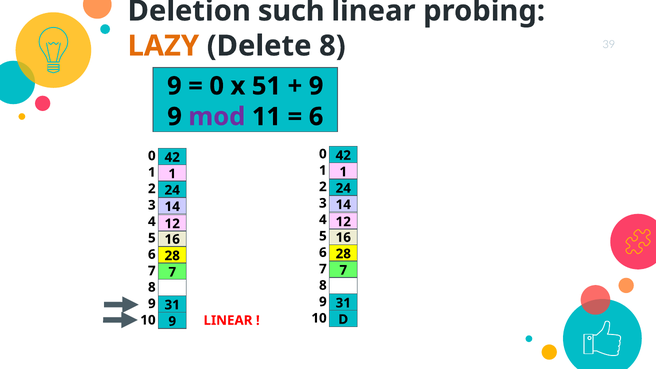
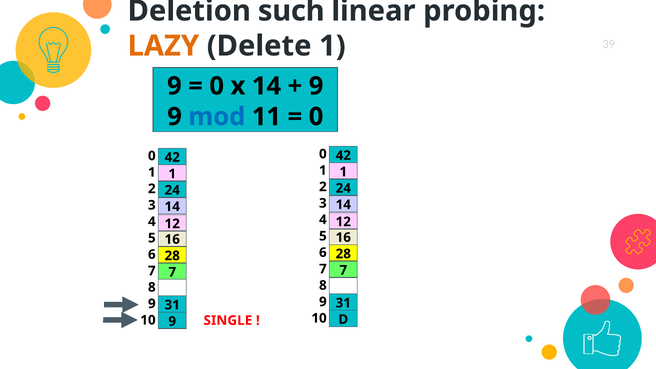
Delete 8: 8 -> 1
x 51: 51 -> 14
mod colour: purple -> blue
6 at (316, 117): 6 -> 0
LINEAR at (228, 320): LINEAR -> SINGLE
